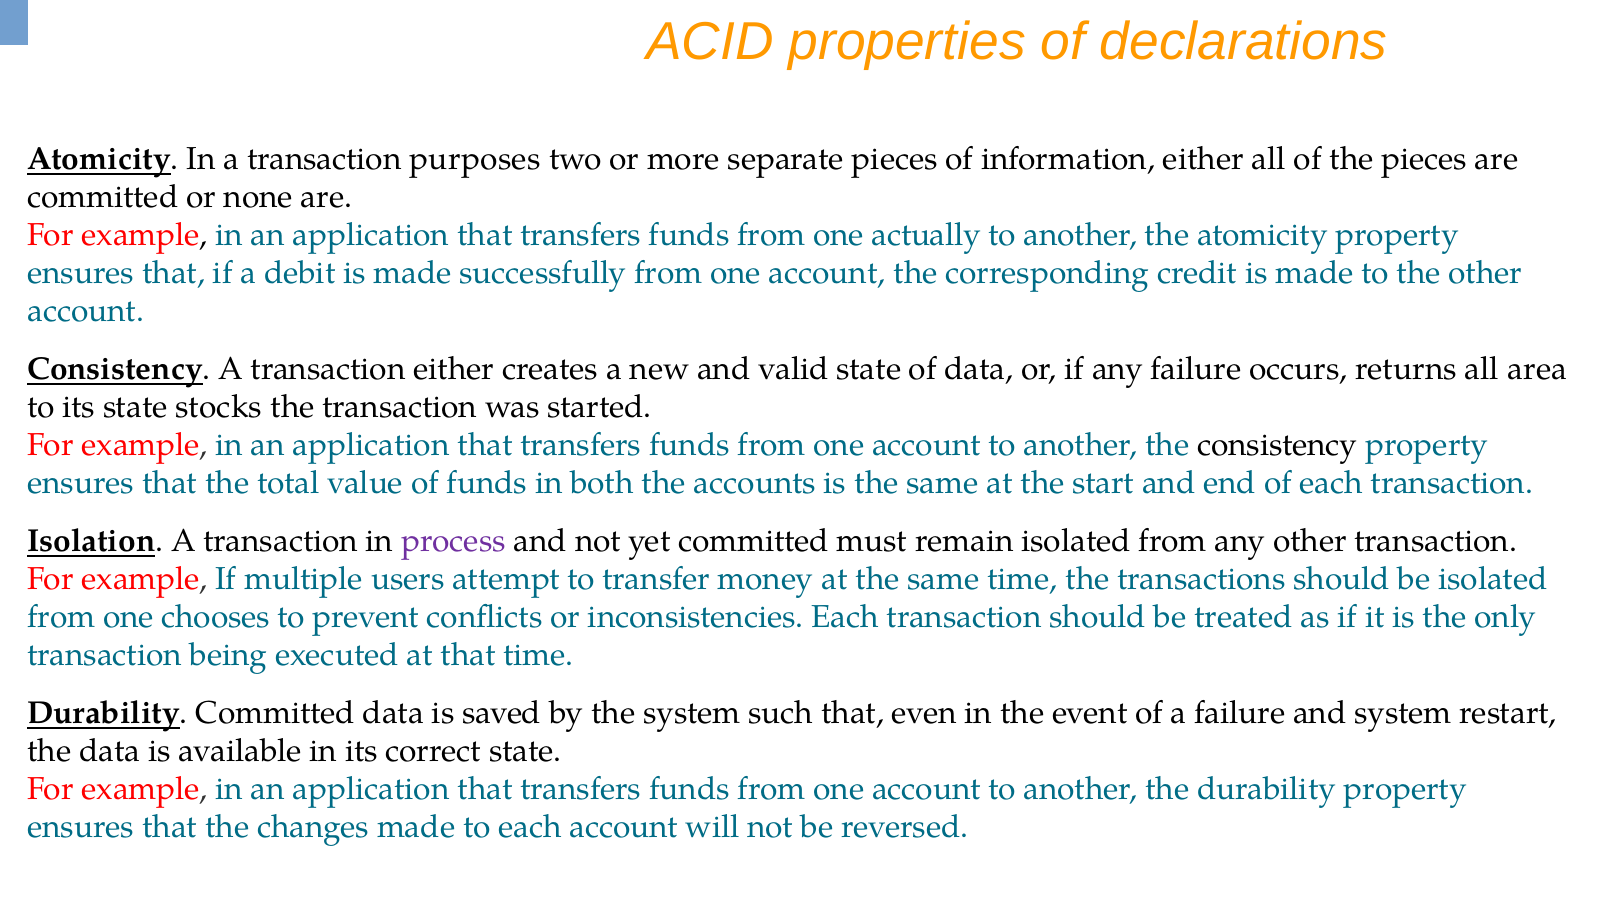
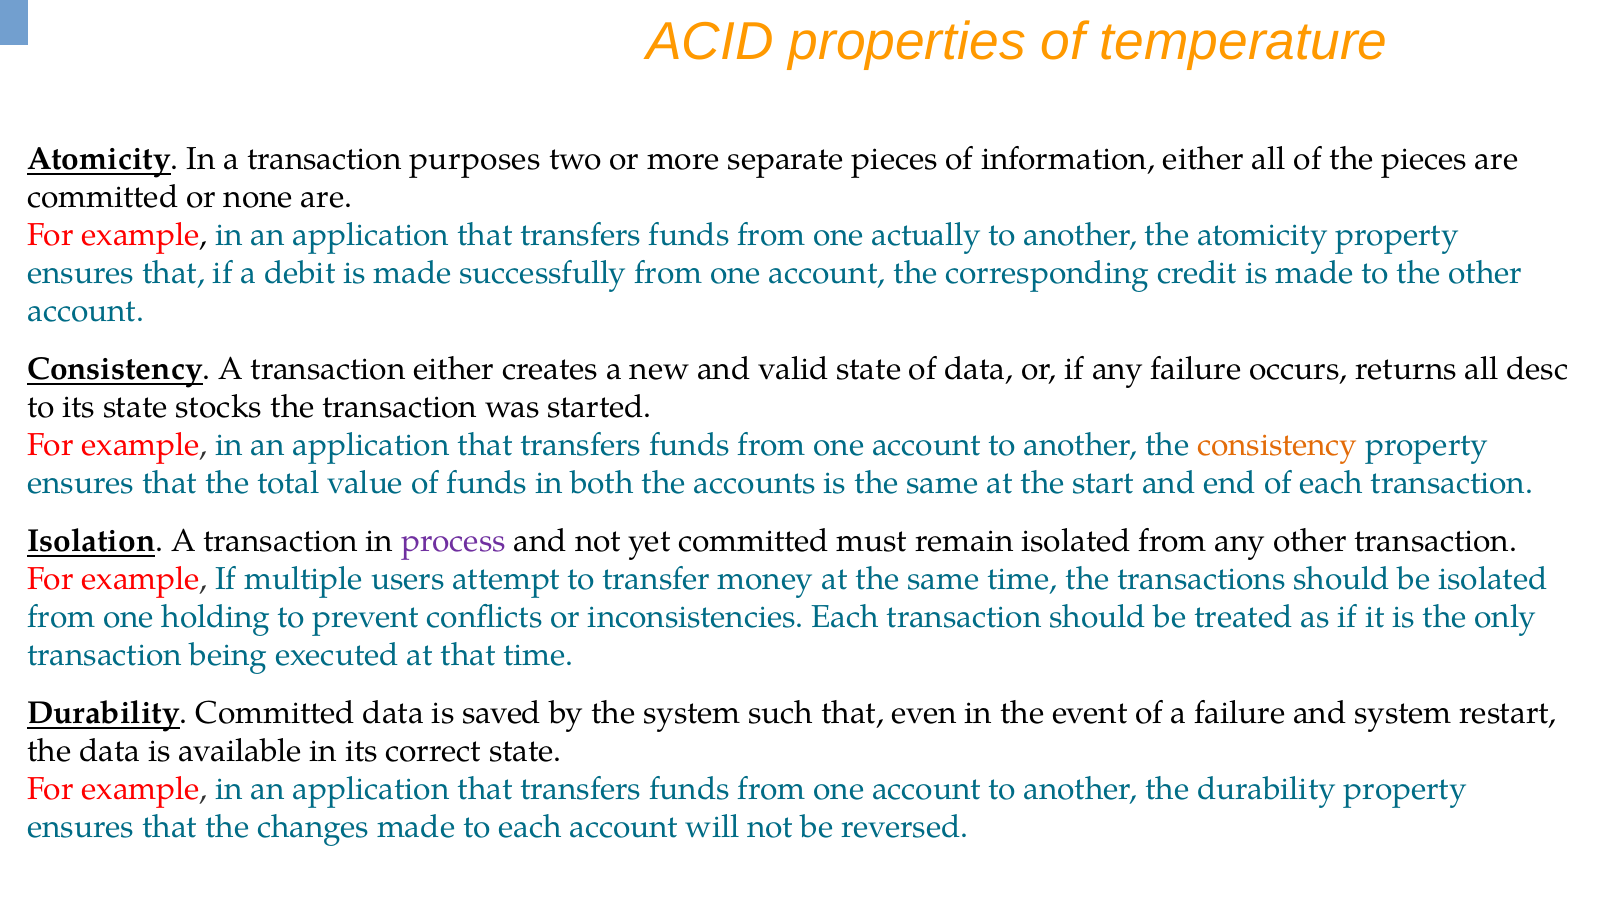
declarations: declarations -> temperature
area: area -> desc
consistency at (1277, 445) colour: black -> orange
chooses: chooses -> holding
